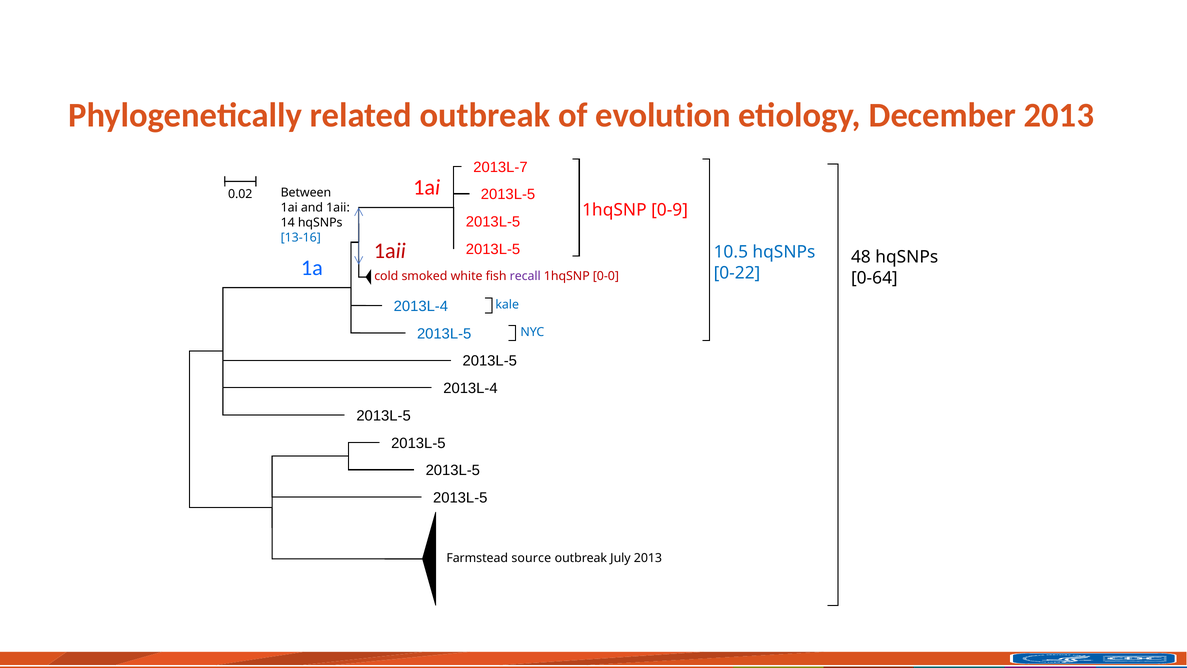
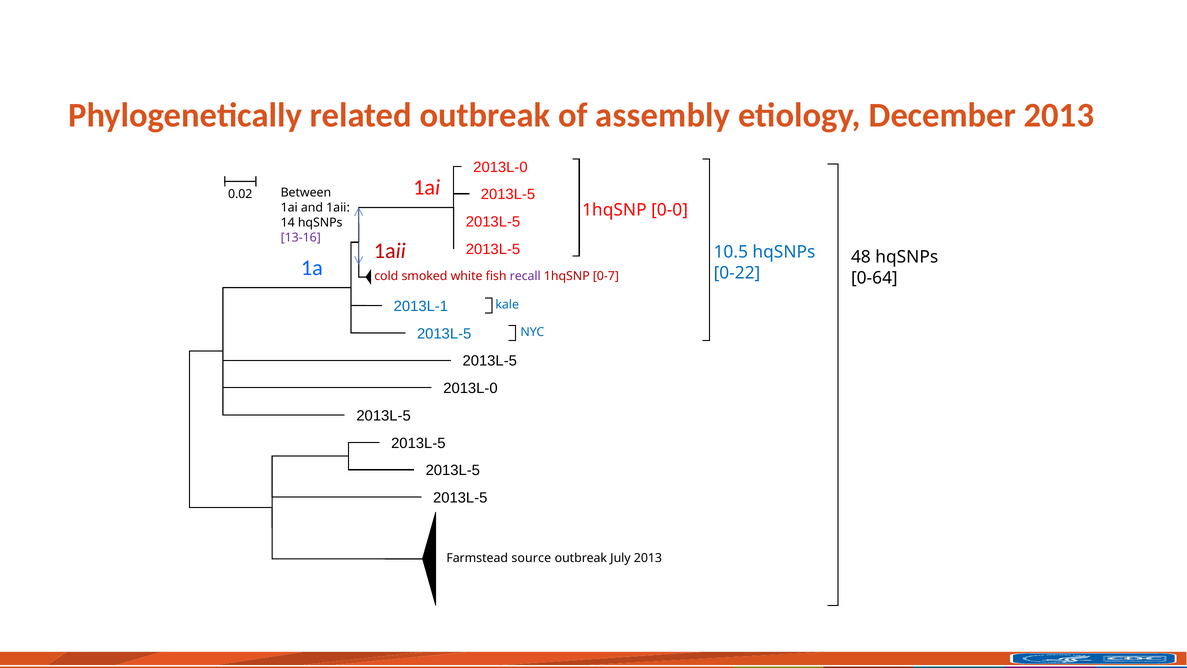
evolution: evolution -> assembly
2013L-7 at (500, 167): 2013L-7 -> 2013L-0
0-9: 0-9 -> 0-0
13-16 colour: blue -> purple
0-0: 0-0 -> 0-7
2013L-4 at (421, 306): 2013L-4 -> 2013L-1
2013L-4 at (470, 388): 2013L-4 -> 2013L-0
